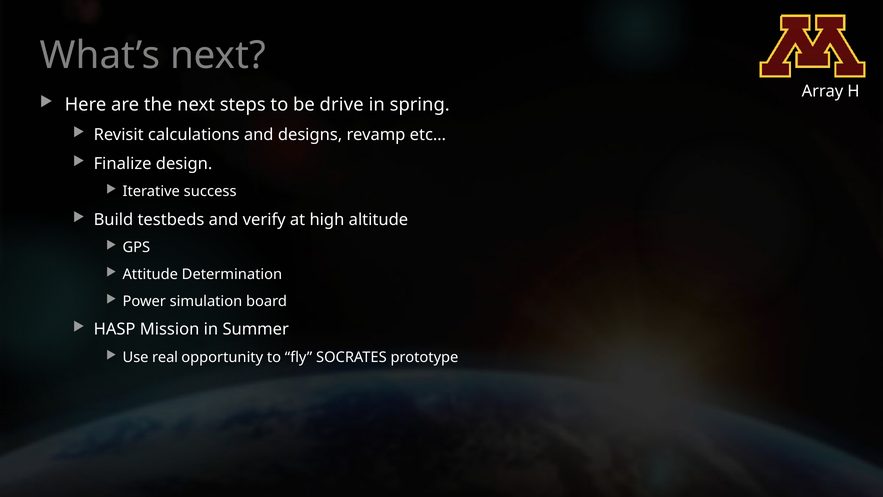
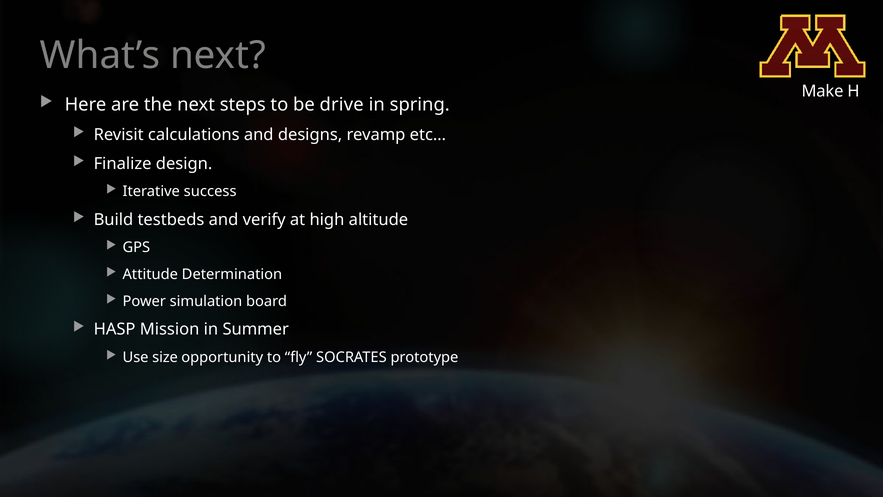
Array: Array -> Make
real: real -> size
